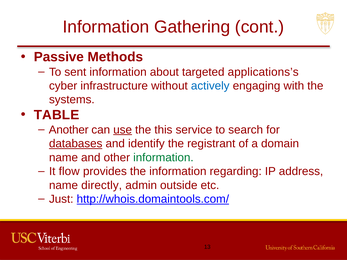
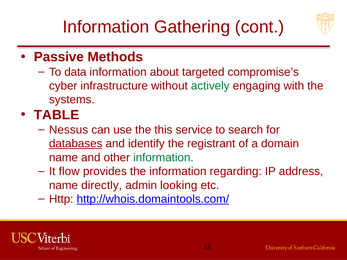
sent: sent -> data
applications’s: applications’s -> compromise’s
actively colour: blue -> green
Another: Another -> Nessus
use underline: present -> none
outside: outside -> looking
Just: Just -> Http
